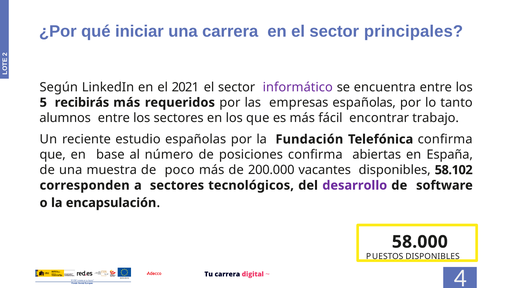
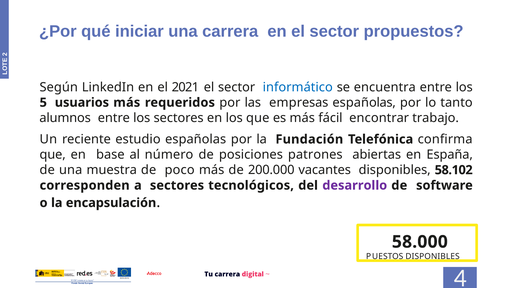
principales: principales -> propuestos
informático colour: purple -> blue
recibirás: recibirás -> usuarios
posiciones conﬁrma: conﬁrma -> patrones
